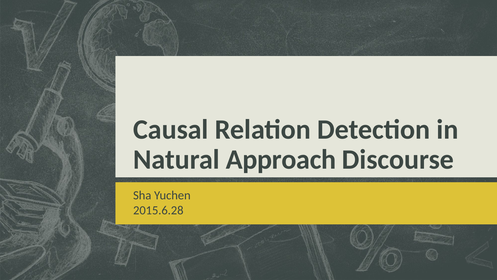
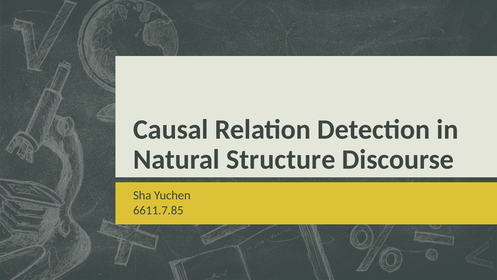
Approach: Approach -> Structure
2015.6.28: 2015.6.28 -> 6611.7.85
